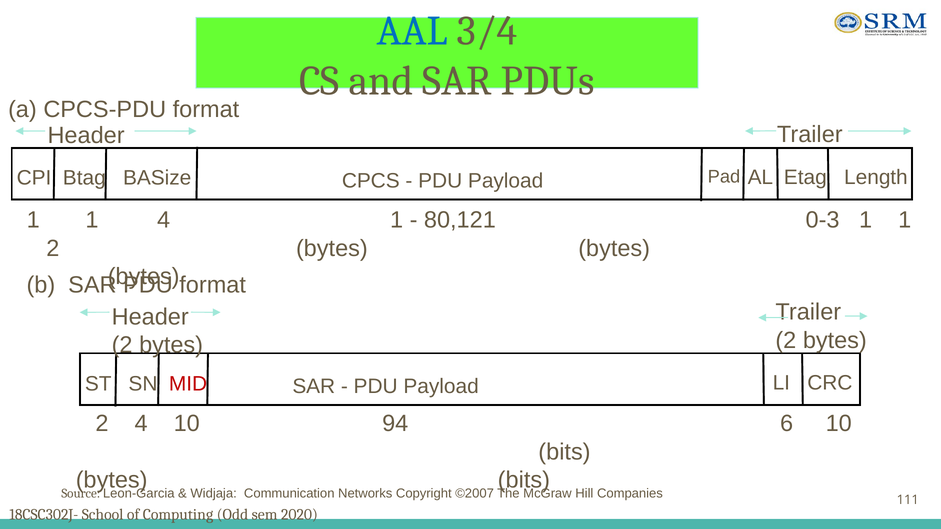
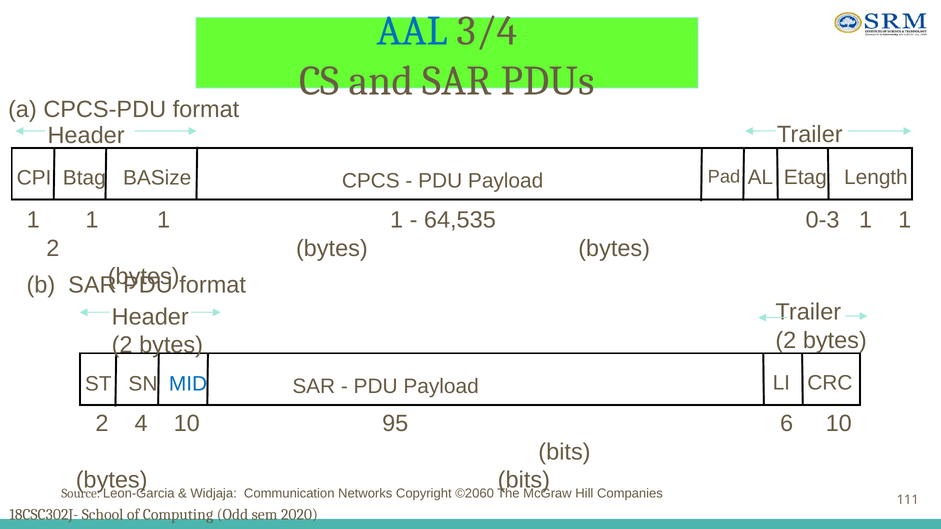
4 at (164, 220): 4 -> 1
80,121: 80,121 -> 64,535
MID colour: red -> blue
94: 94 -> 95
©2007: ©2007 -> ©2060
